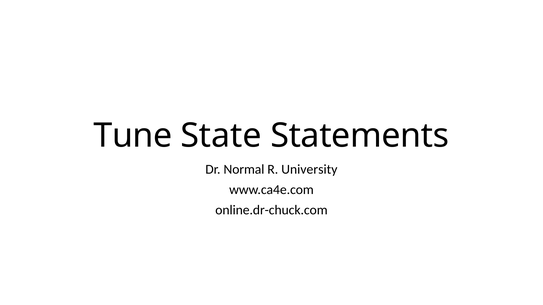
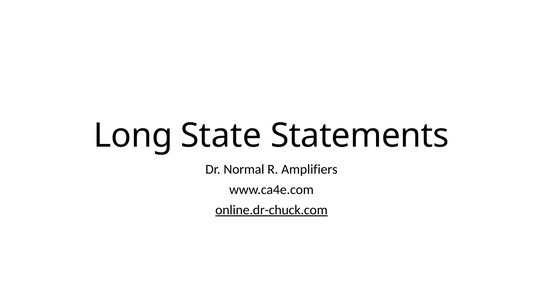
Tune: Tune -> Long
University: University -> Amplifiers
online.dr-chuck.com underline: none -> present
